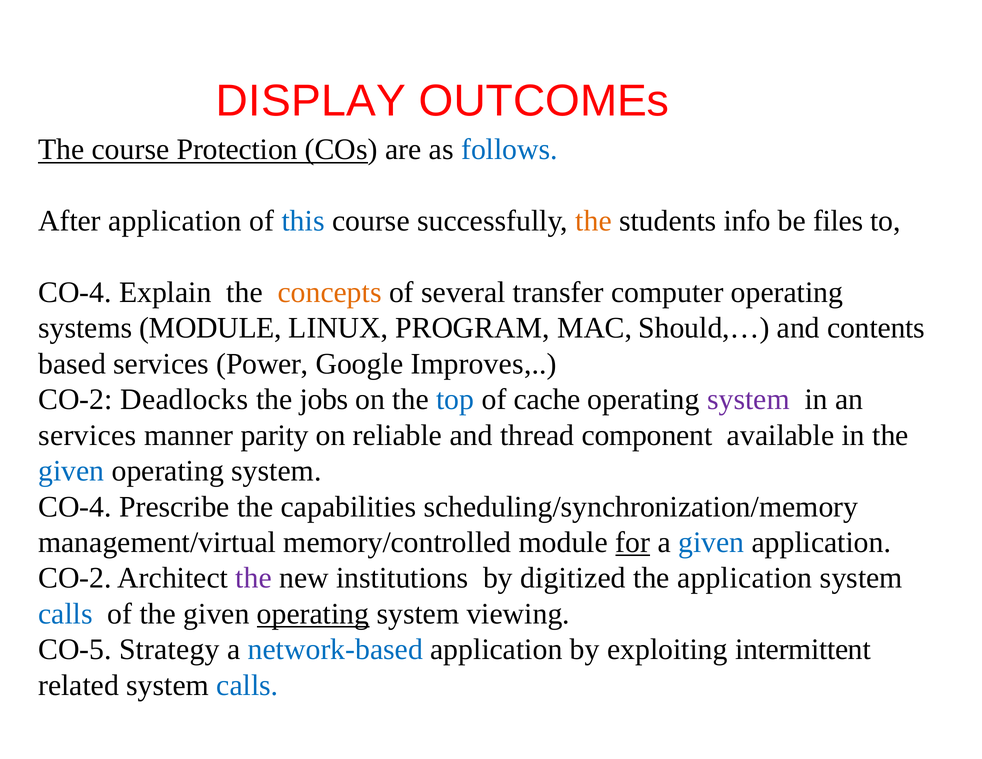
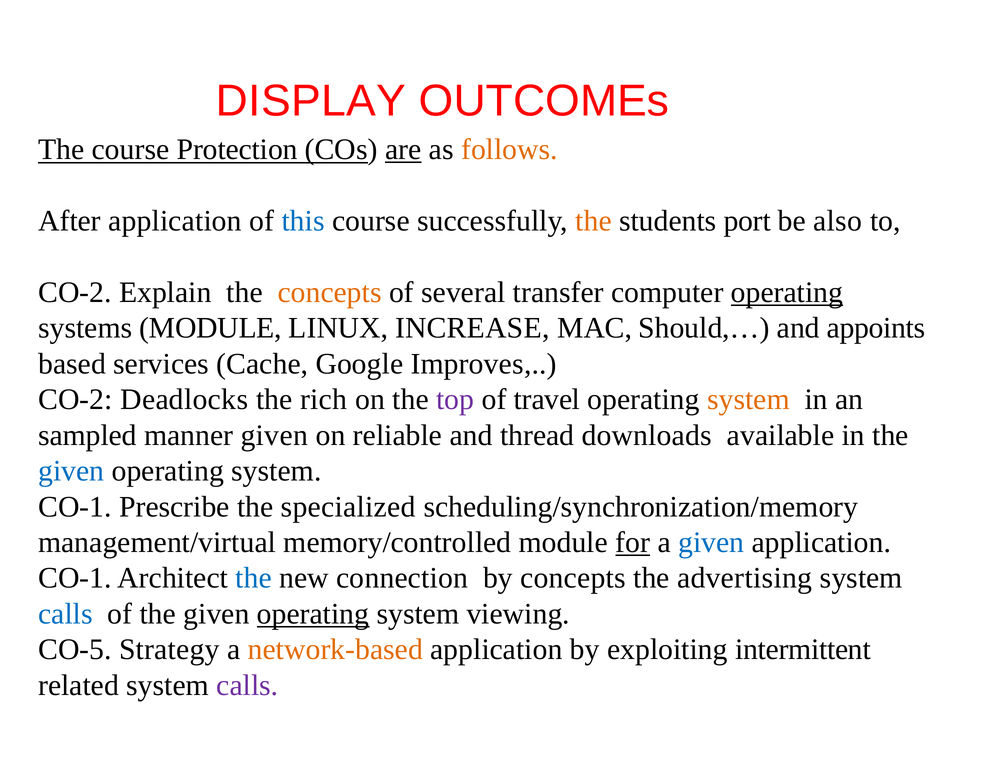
are underline: none -> present
follows colour: blue -> orange
info: info -> port
files: files -> also
CO-4 at (75, 292): CO-4 -> CO-2
operating at (787, 292) underline: none -> present
PROGRAM: PROGRAM -> INCREASE
contents: contents -> appoints
Power: Power -> Cache
jobs: jobs -> rich
top colour: blue -> purple
cache: cache -> travel
system at (748, 399) colour: purple -> orange
services at (87, 435): services -> sampled
manner parity: parity -> given
component: component -> downloads
CO-4 at (75, 507): CO-4 -> CO-1
capabilities: capabilities -> specialized
CO-2 at (75, 578): CO-2 -> CO-1
the at (254, 578) colour: purple -> blue
institutions: institutions -> connection
by digitized: digitized -> concepts
the application: application -> advertising
network-based colour: blue -> orange
calls at (247, 685) colour: blue -> purple
